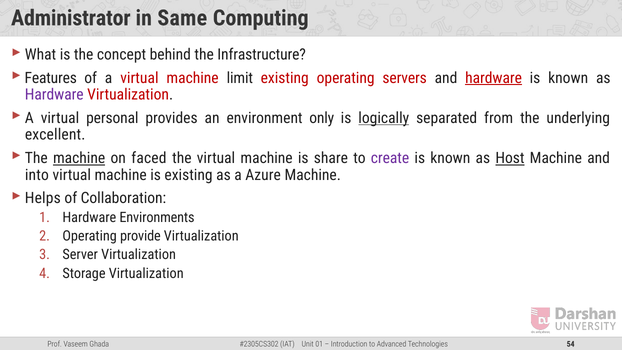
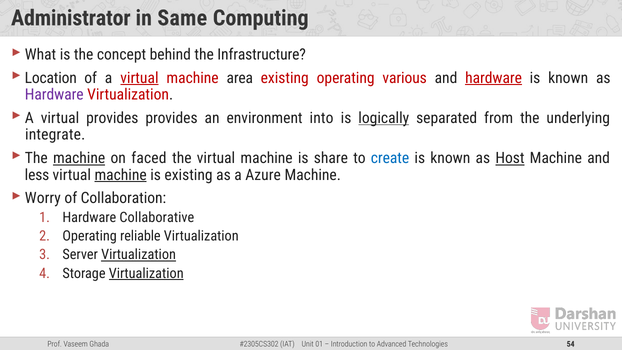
Features: Features -> Location
virtual at (139, 78) underline: none -> present
limit: limit -> area
servers: servers -> various
virtual personal: personal -> provides
only: only -> into
excellent: excellent -> integrate
create colour: purple -> blue
into: into -> less
machine at (121, 175) underline: none -> present
Helps: Helps -> Worry
Environments: Environments -> Collaborative
provide: provide -> reliable
Virtualization at (139, 255) underline: none -> present
Virtualization at (146, 273) underline: none -> present
